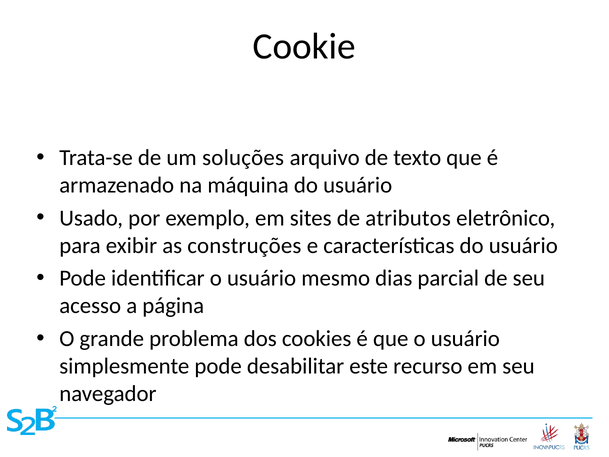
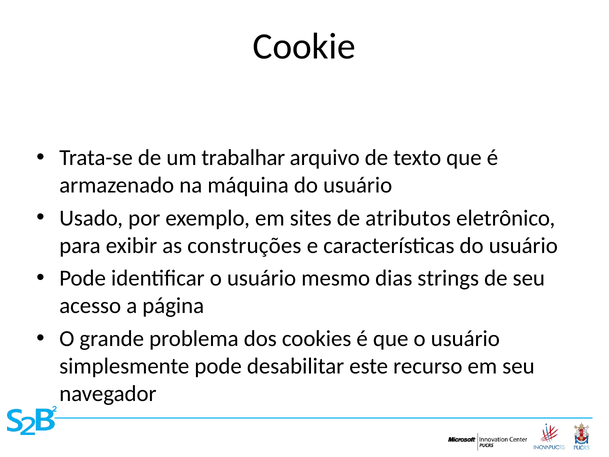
soluções: soluções -> trabalhar
parcial: parcial -> strings
